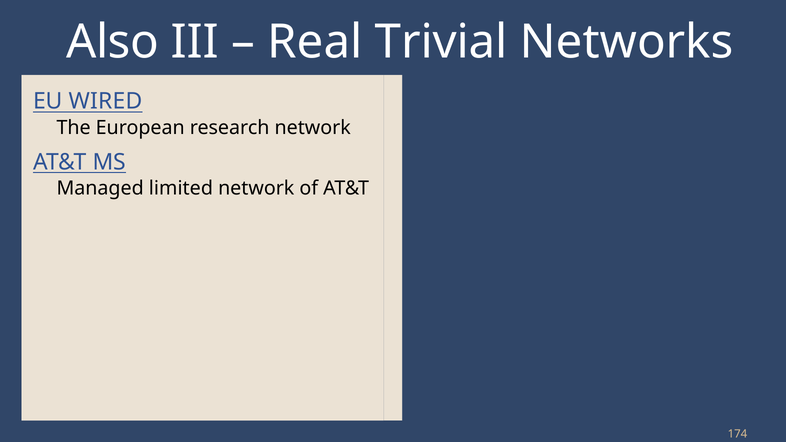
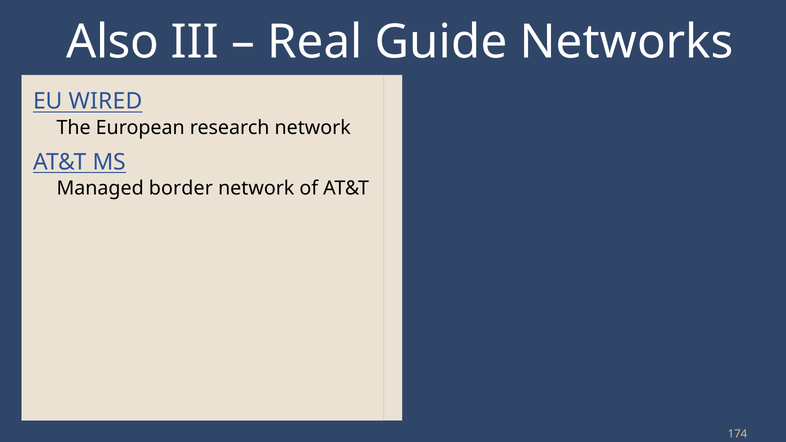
Trivial: Trivial -> Guide
limited: limited -> border
